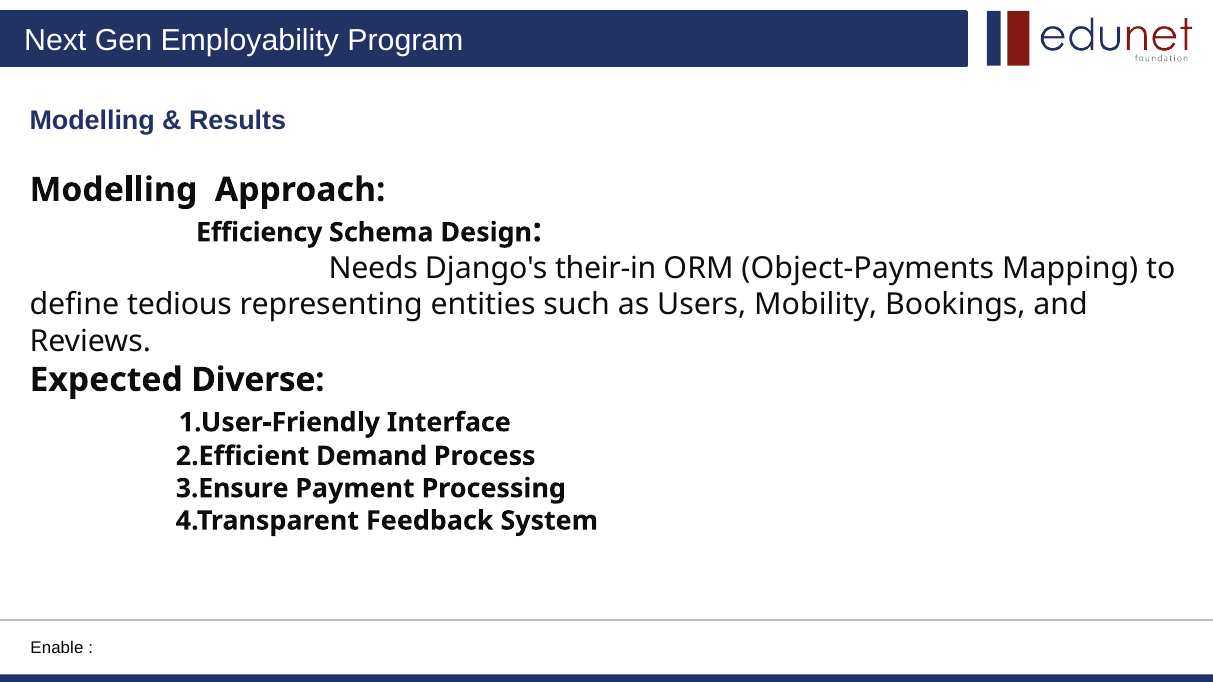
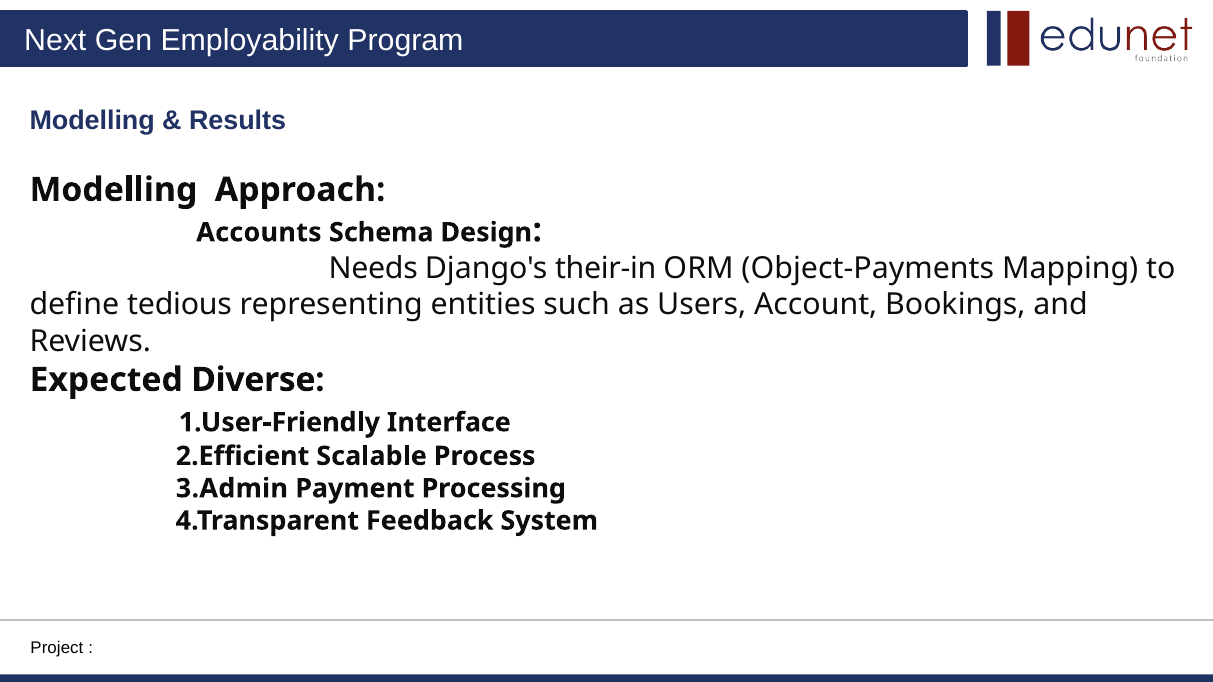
Efficiency: Efficiency -> Accounts
Mobility: Mobility -> Account
Demand: Demand -> Scalable
3.Ensure: 3.Ensure -> 3.Admin
Enable: Enable -> Project
